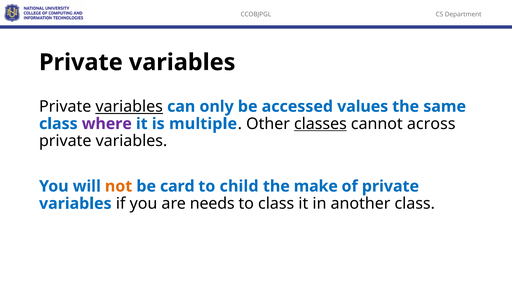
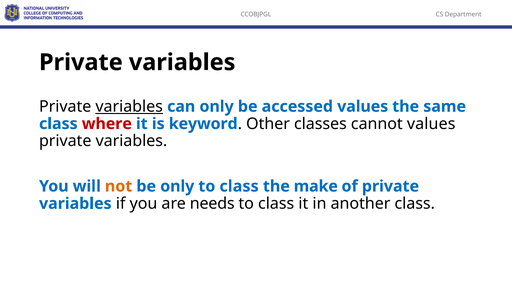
where colour: purple -> red
multiple: multiple -> keyword
classes underline: present -> none
cannot across: across -> values
be card: card -> only
child at (239, 186): child -> class
